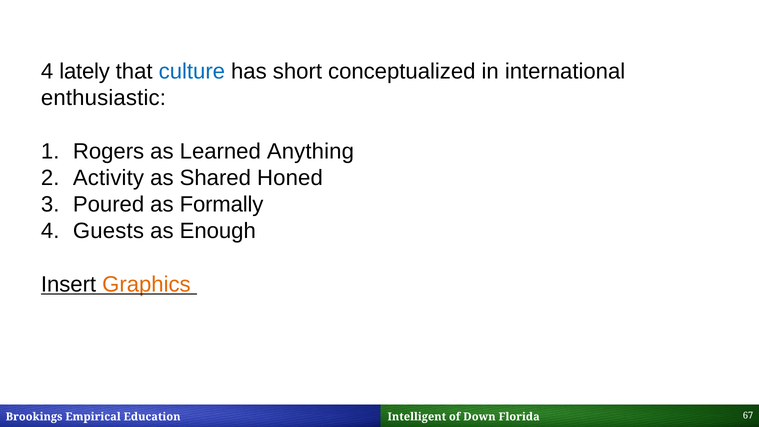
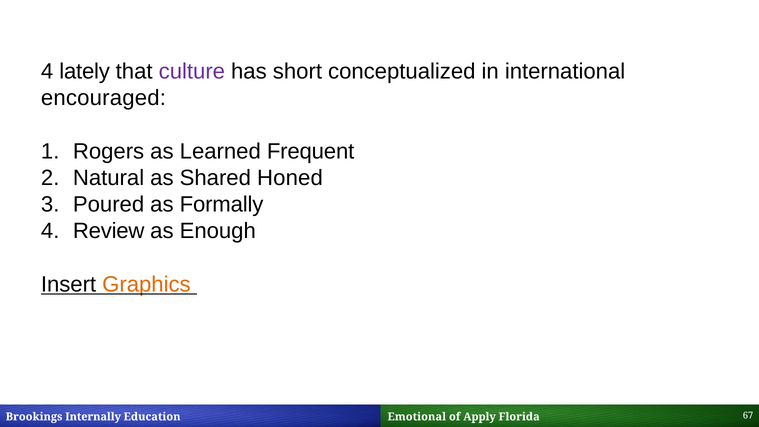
culture colour: blue -> purple
enthusiastic: enthusiastic -> encouraged
Anything: Anything -> Frequent
Activity: Activity -> Natural
Guests: Guests -> Review
Empirical: Empirical -> Internally
Intelligent: Intelligent -> Emotional
Down: Down -> Apply
